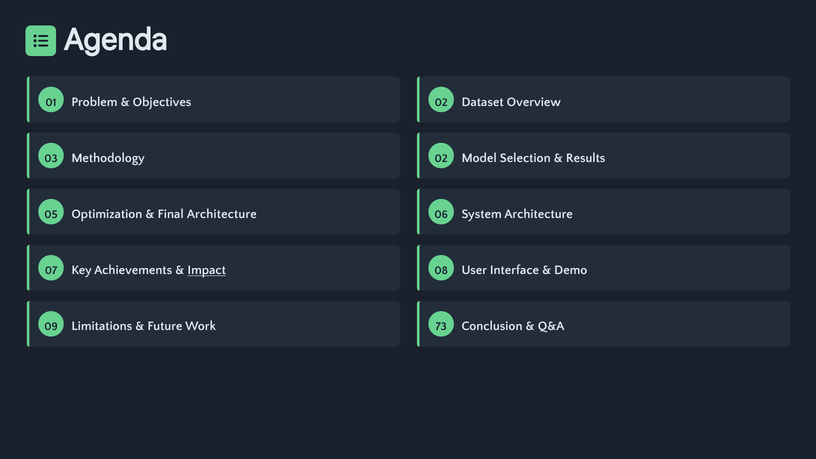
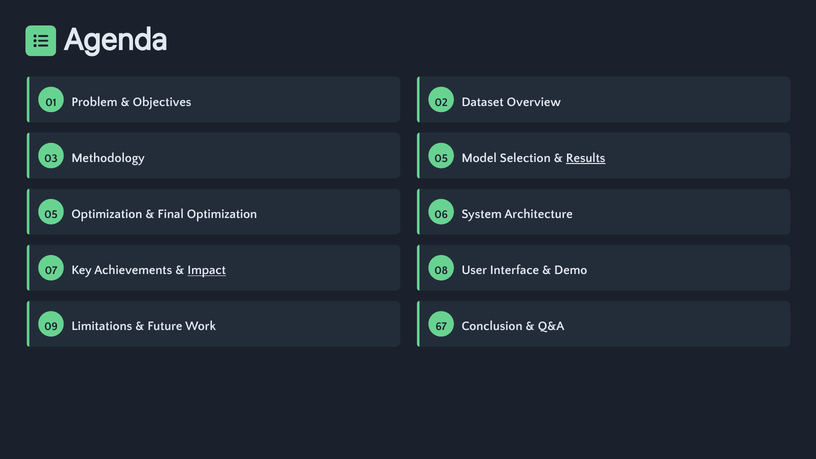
Methodology 02: 02 -> 05
Results underline: none -> present
Final Architecture: Architecture -> Optimization
73: 73 -> 67
